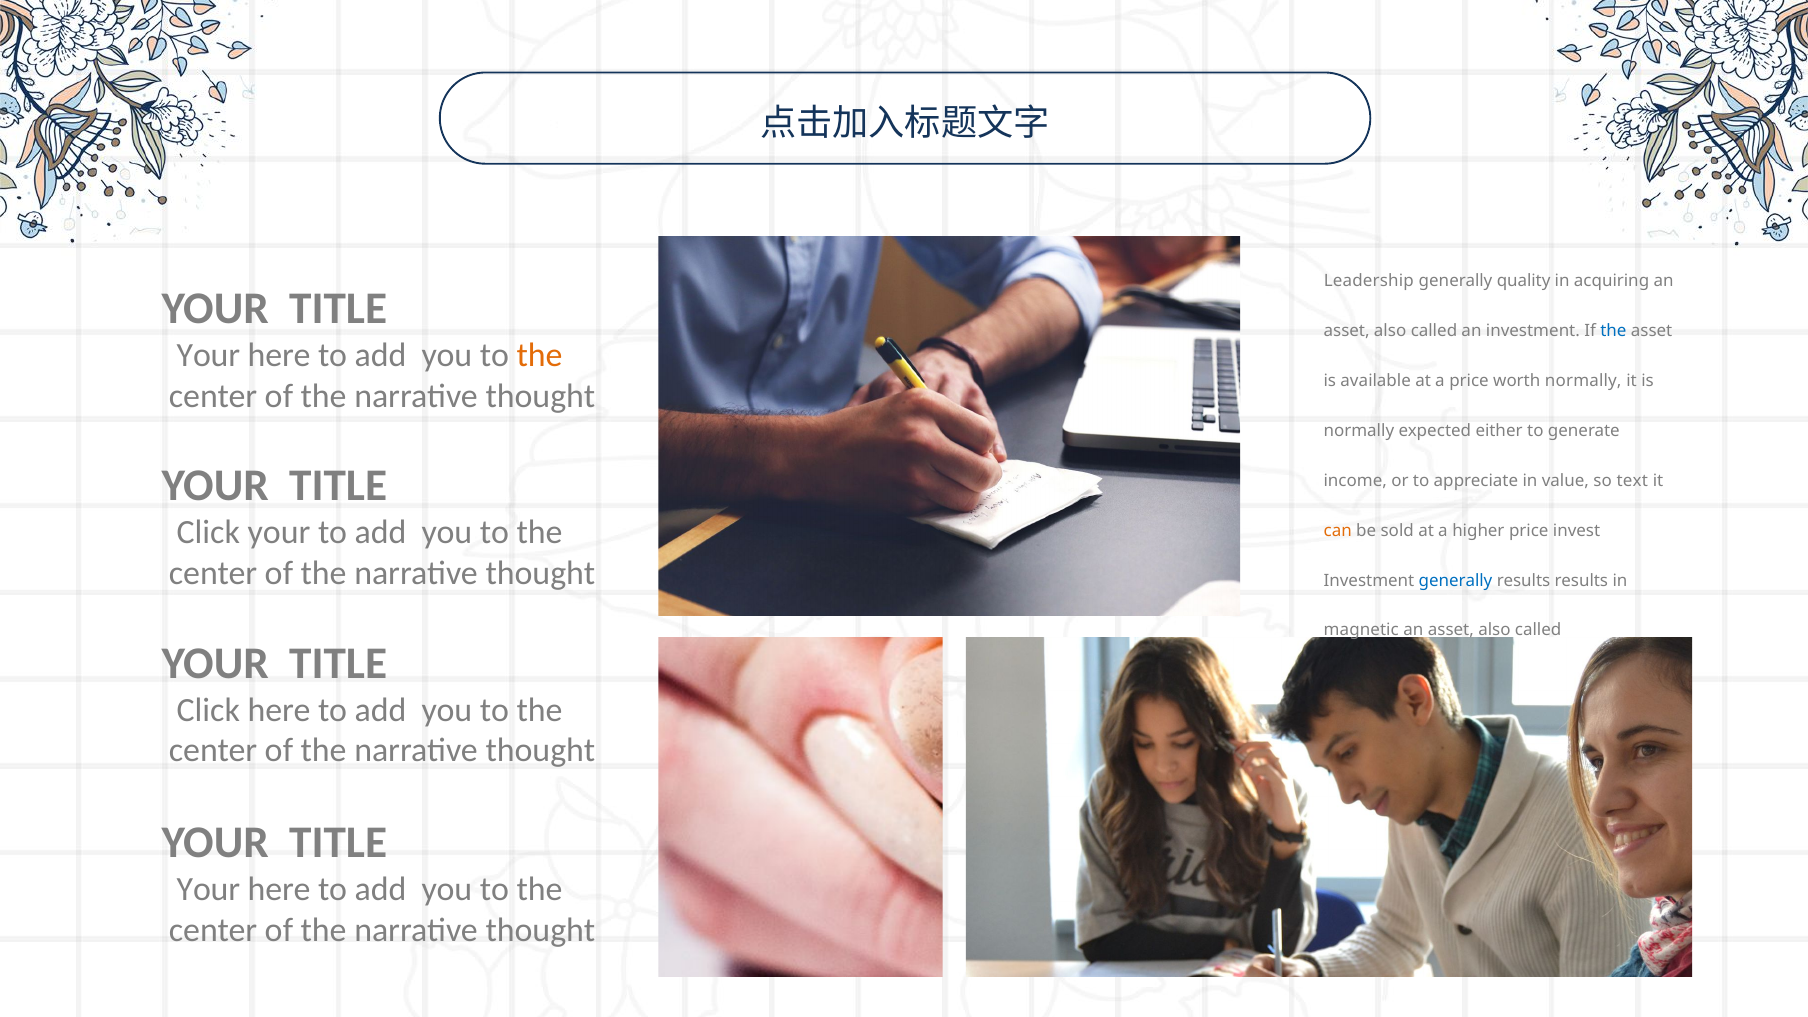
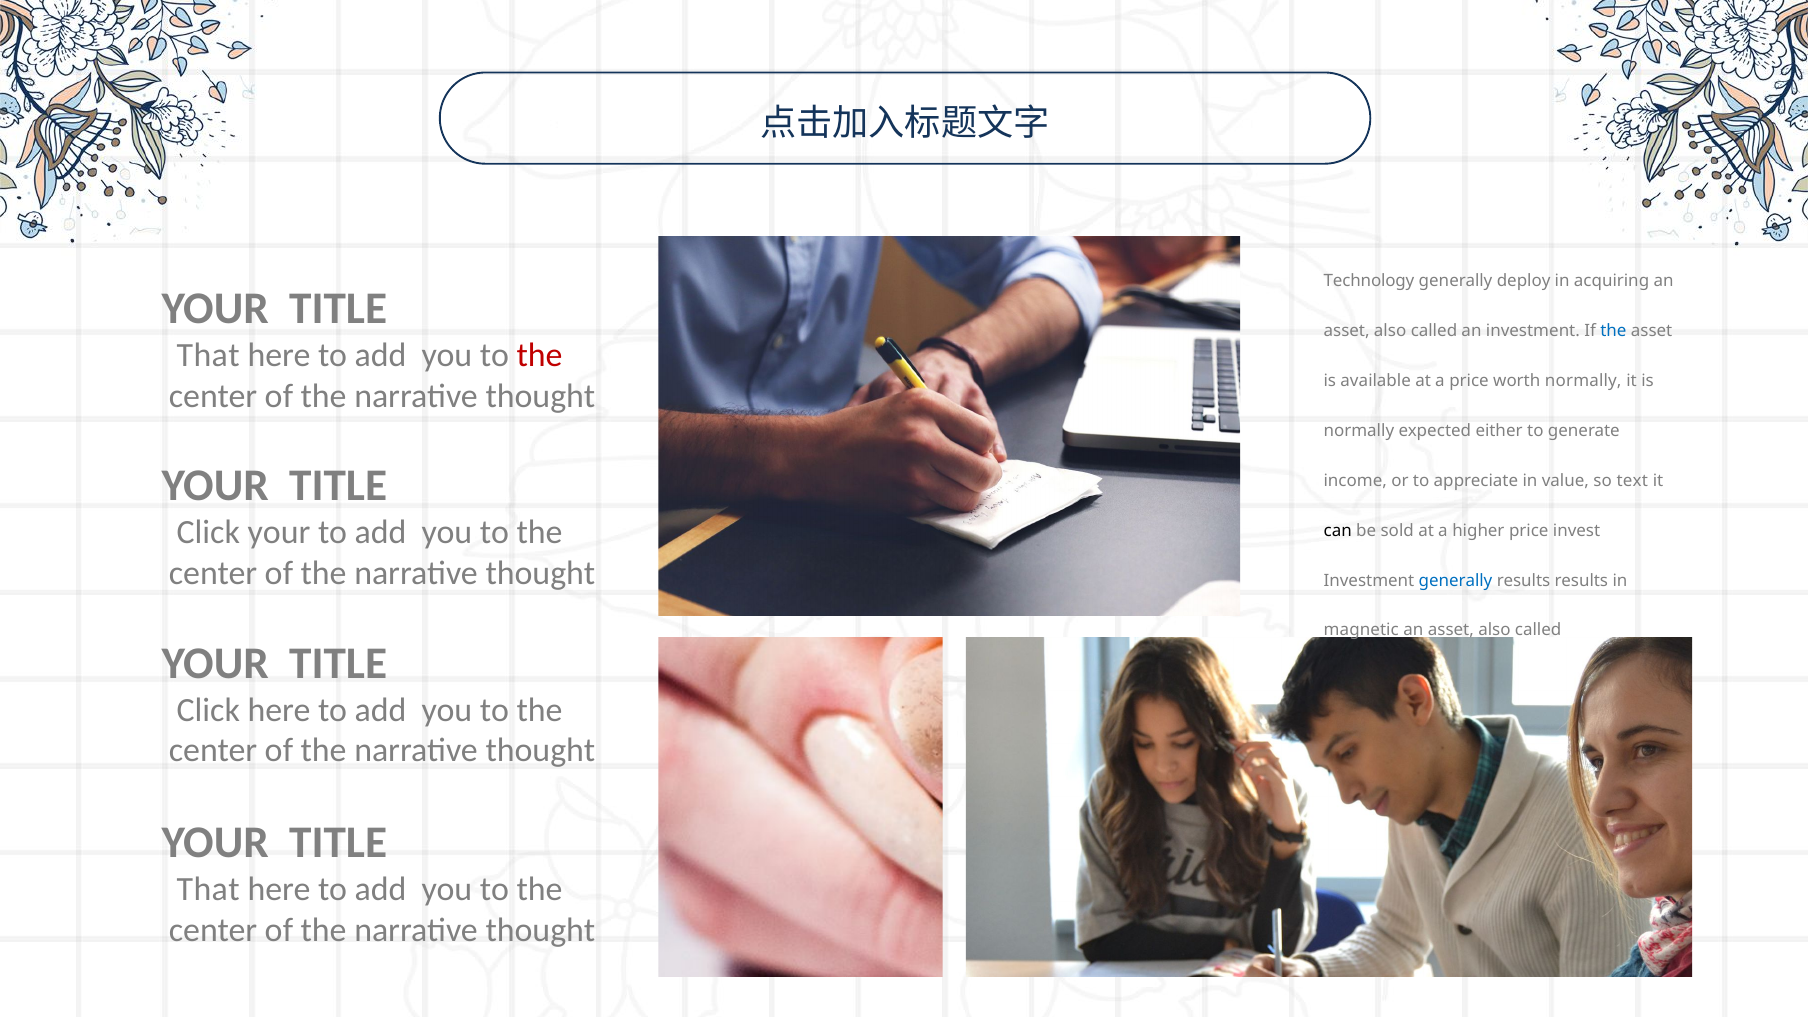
Leadership: Leadership -> Technology
quality: quality -> deploy
Your at (208, 355): Your -> That
the at (540, 355) colour: orange -> red
can colour: orange -> black
Your at (208, 890): Your -> That
